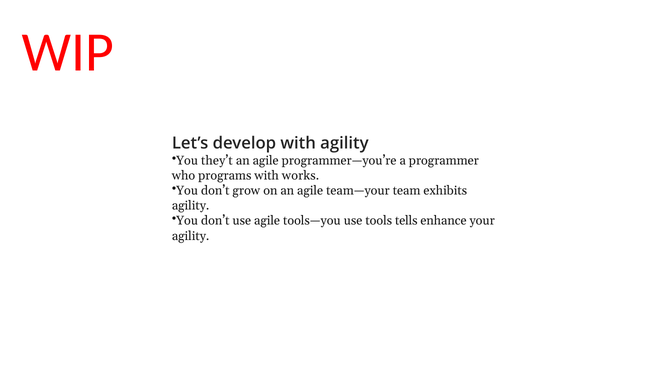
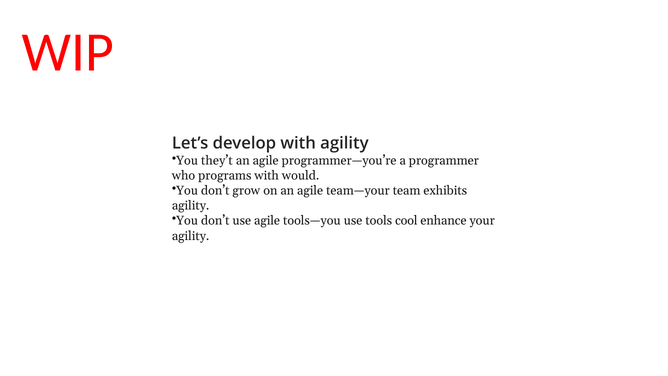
works: works -> would
tells: tells -> cool
